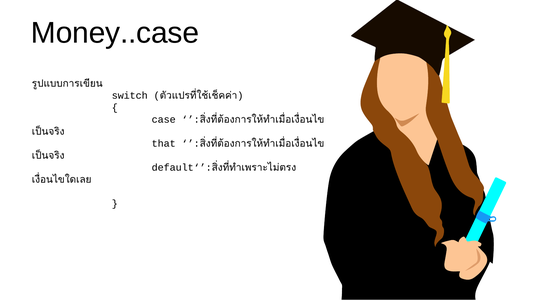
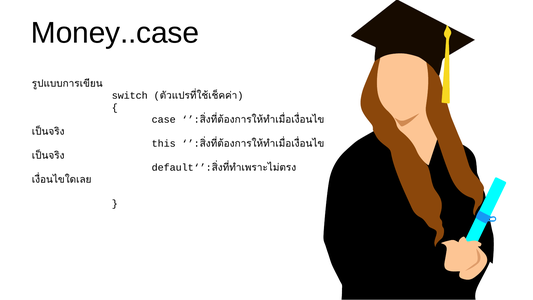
that: that -> this
